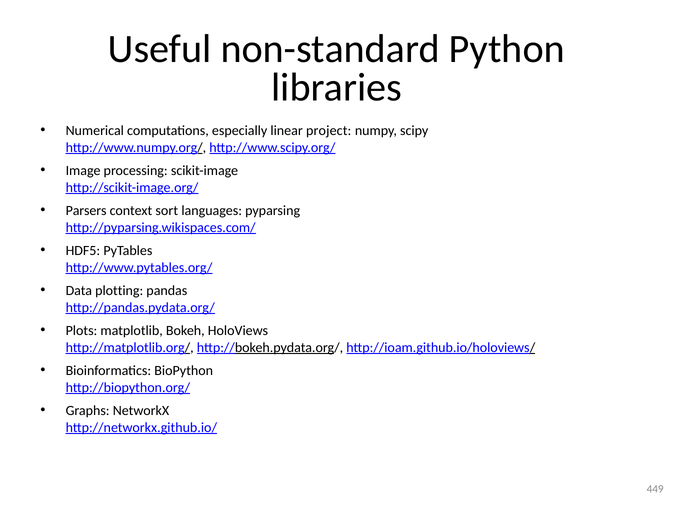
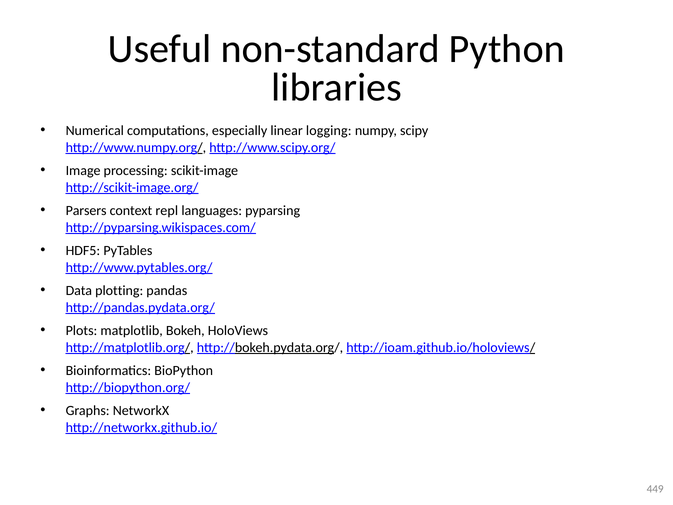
project: project -> logging
sort: sort -> repl
